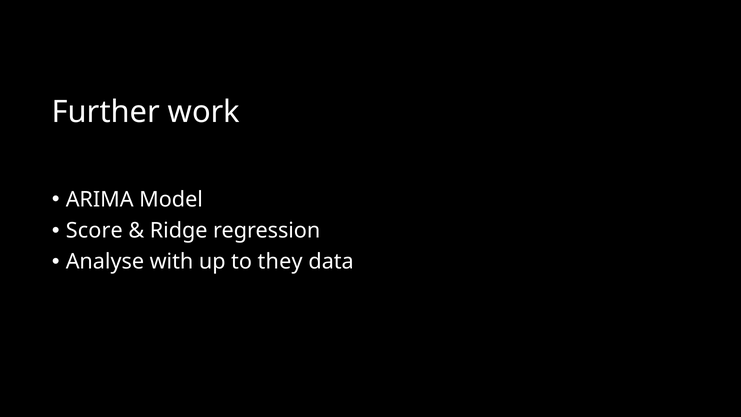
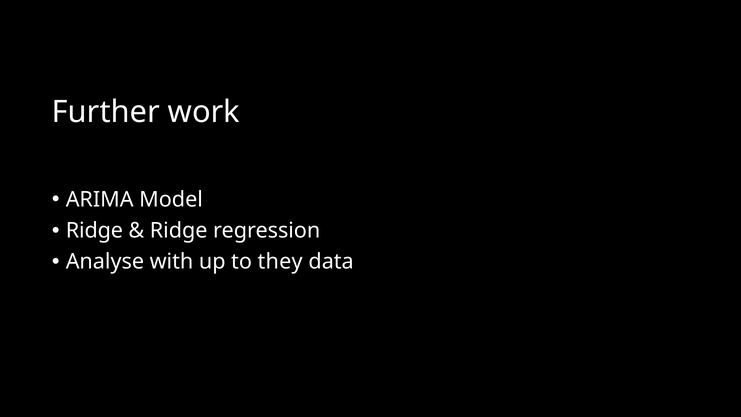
Score at (94, 231): Score -> Ridge
